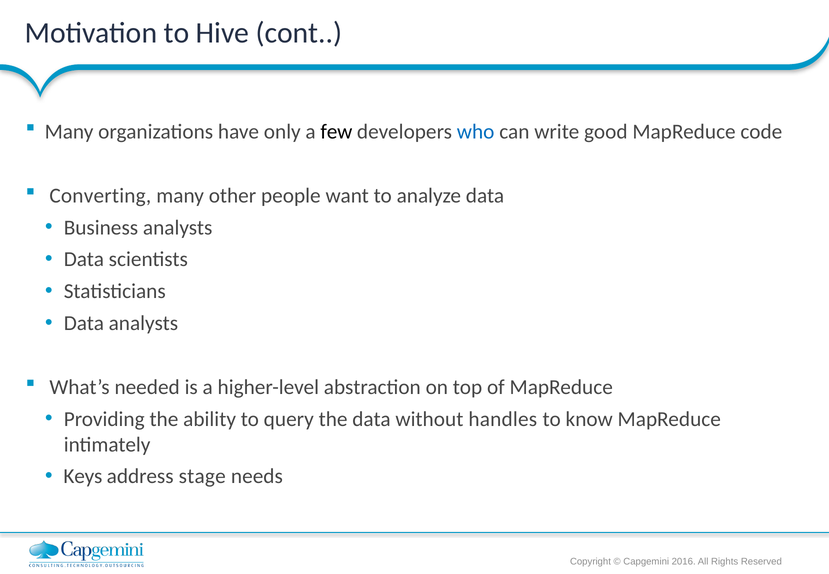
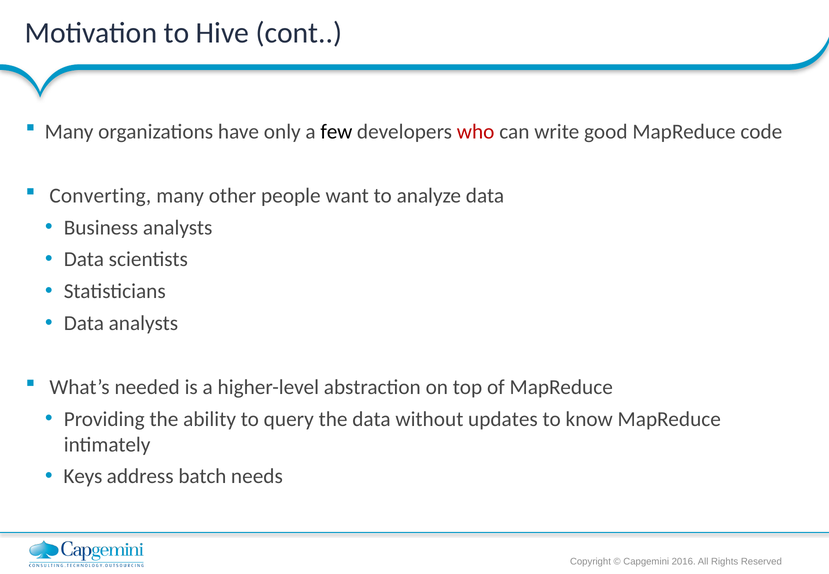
who colour: blue -> red
handles: handles -> updates
stage: stage -> batch
